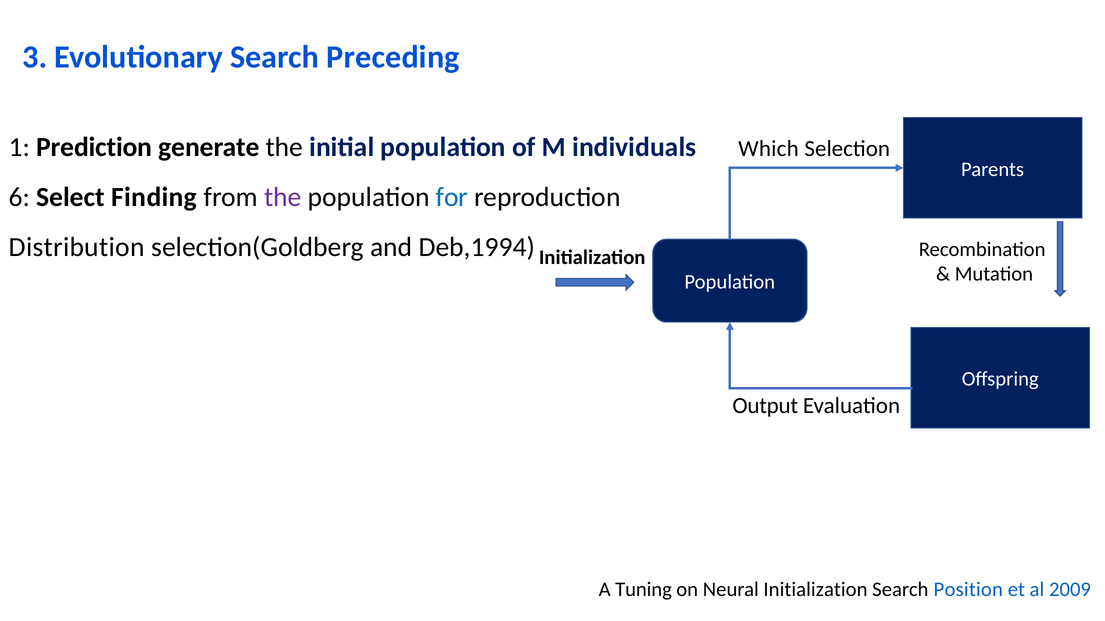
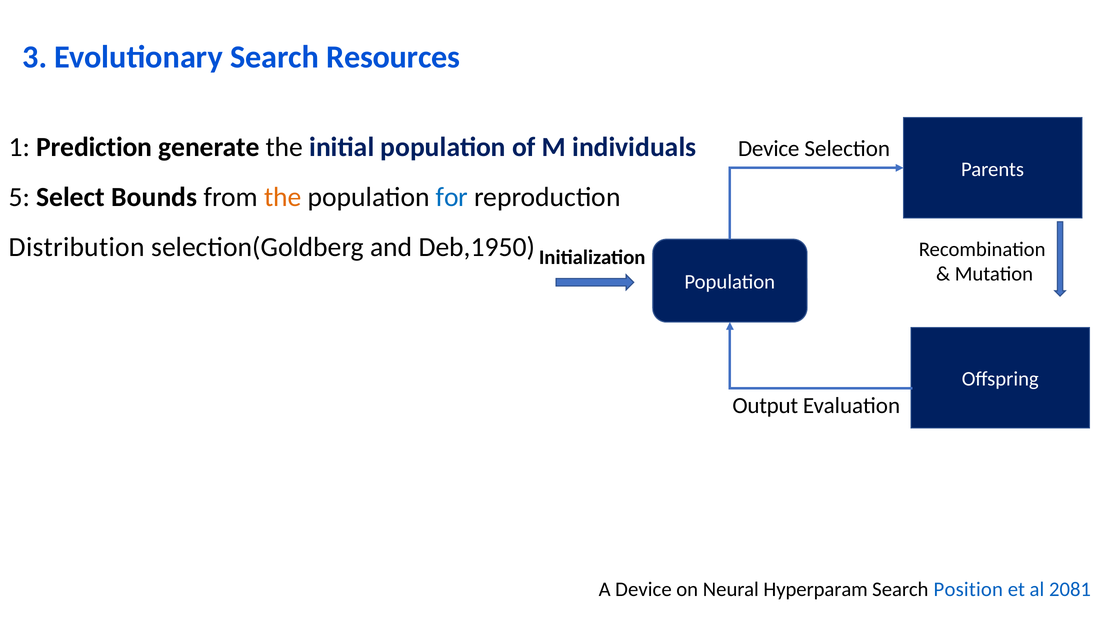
Preceding: Preceding -> Resources
Which at (768, 149): Which -> Device
6: 6 -> 5
Finding: Finding -> Bounds
the at (283, 197) colour: purple -> orange
Deb,1994: Deb,1994 -> Deb,1950
A Tuning: Tuning -> Device
Neural Initialization: Initialization -> Hyperparam
2009: 2009 -> 2081
